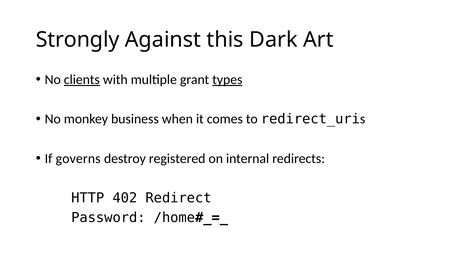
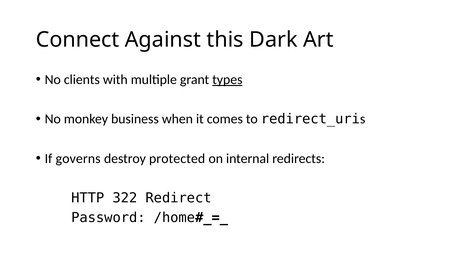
Strongly: Strongly -> Connect
clients underline: present -> none
registered: registered -> protected
402: 402 -> 322
